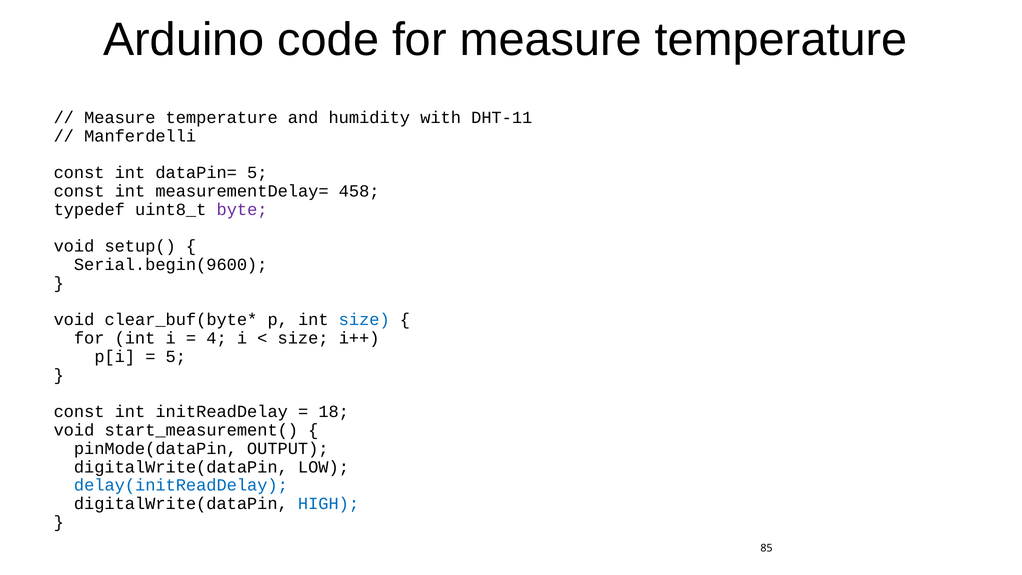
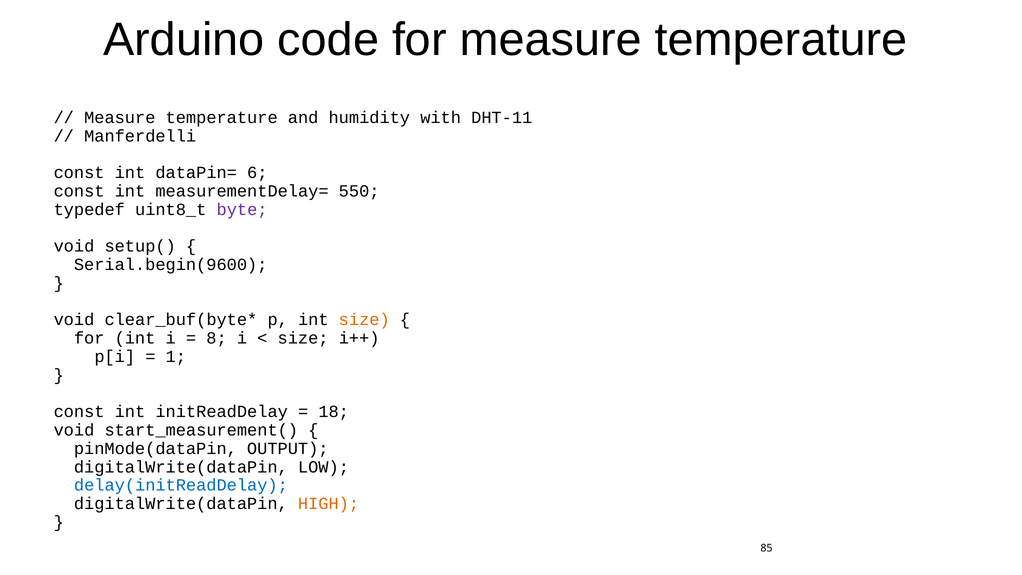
dataPin= 5: 5 -> 6
458: 458 -> 550
size at (364, 320) colour: blue -> orange
4: 4 -> 8
5 at (176, 357): 5 -> 1
HIGH colour: blue -> orange
